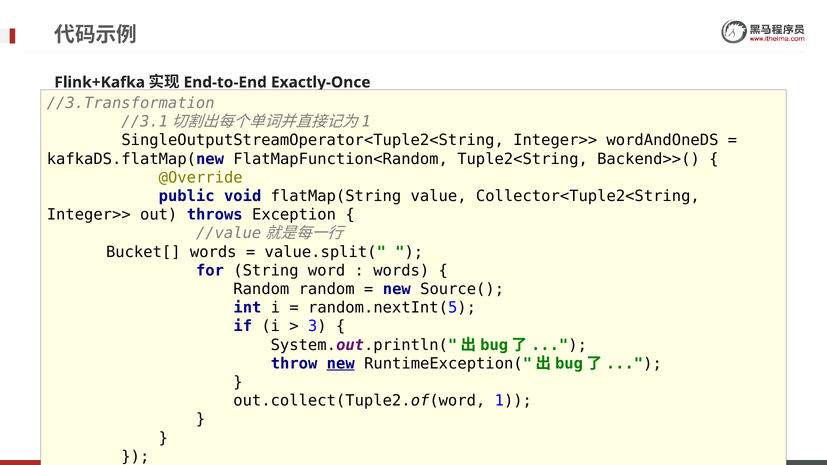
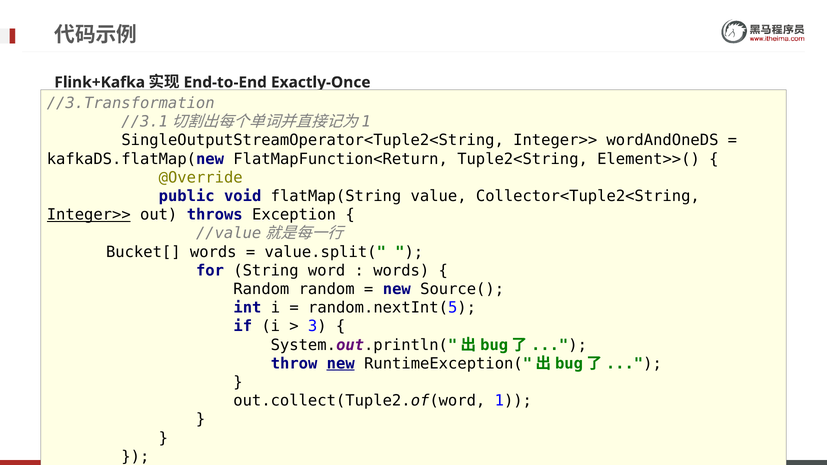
FlatMapFunction<Random: FlatMapFunction<Random -> FlatMapFunction<Return
Backend>>(: Backend>>( -> Element>>(
Integer>> at (89, 215) underline: none -> present
